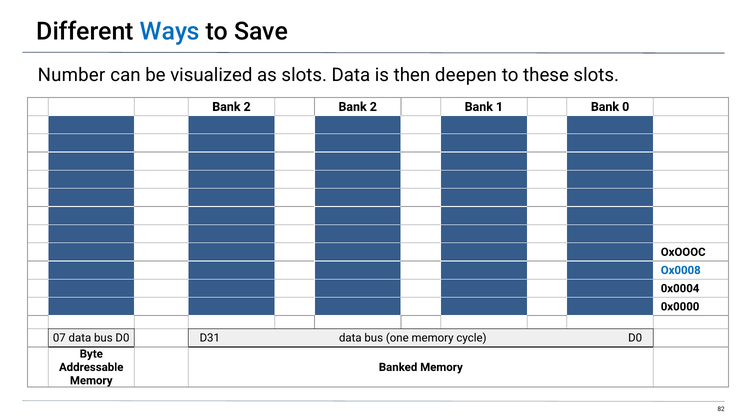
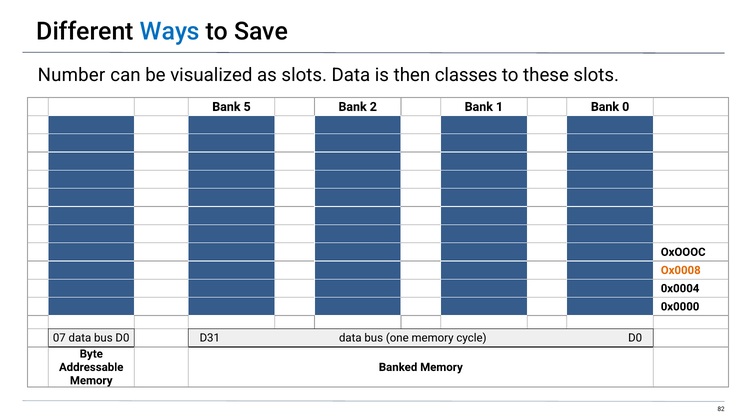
deepen: deepen -> classes
2 at (247, 107): 2 -> 5
Ox0008 colour: blue -> orange
